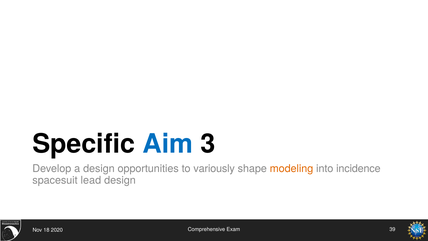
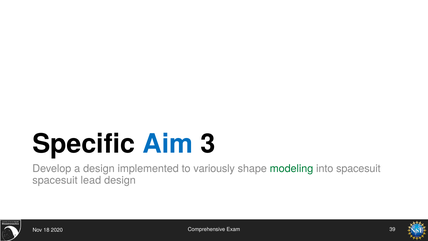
opportunities: opportunities -> implemented
modeling colour: orange -> green
into incidence: incidence -> spacesuit
